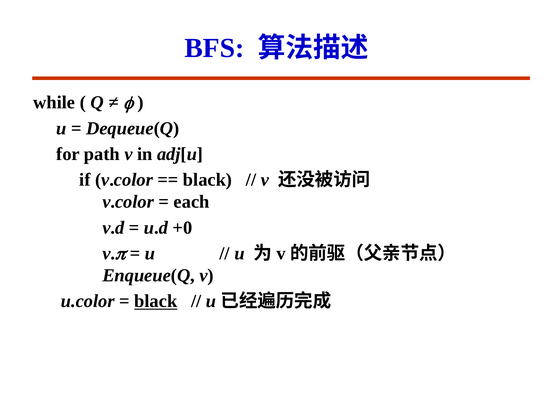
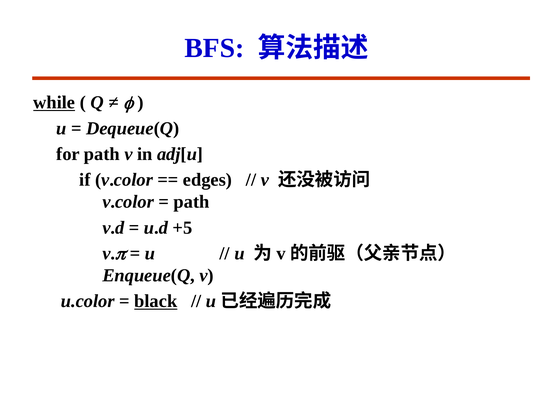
while underline: none -> present
black at (208, 180): black -> edges
each at (192, 202): each -> path
+0: +0 -> +5
